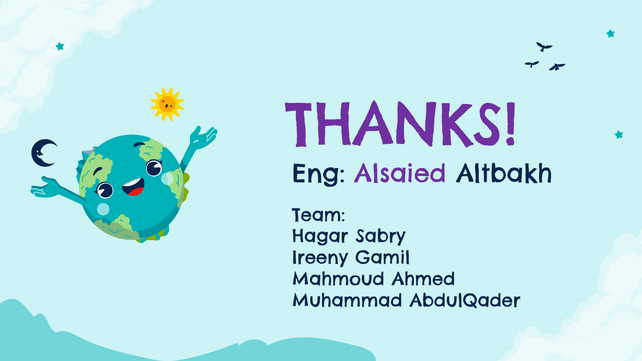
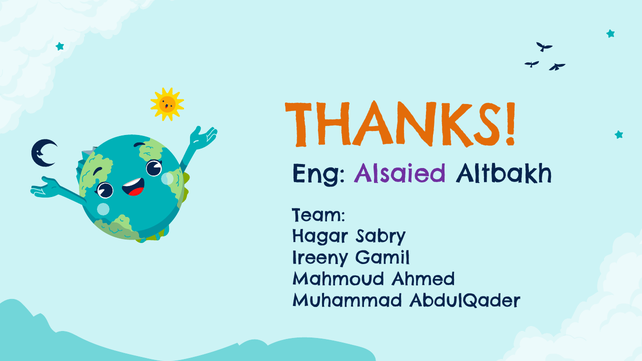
THANKS colour: purple -> orange
